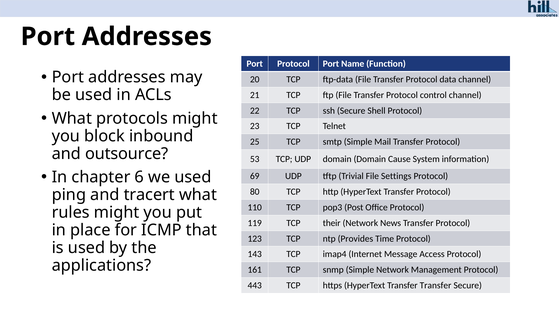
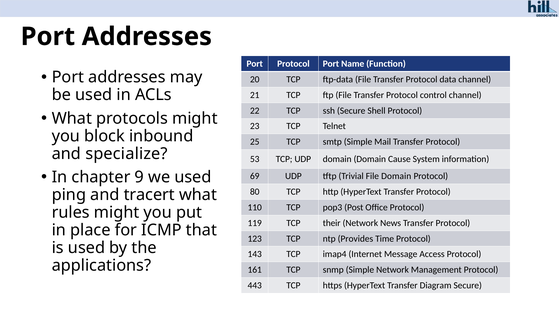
outsource: outsource -> specialize
6: 6 -> 9
File Settings: Settings -> Domain
Transfer Transfer: Transfer -> Diagram
